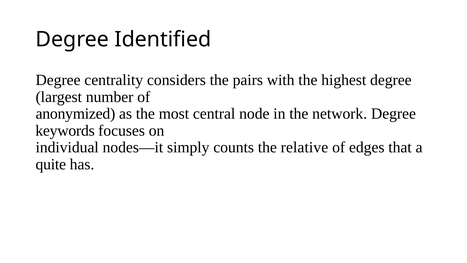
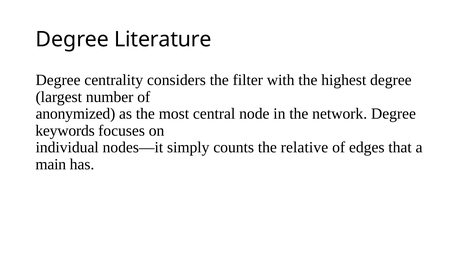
Identified: Identified -> Literature
pairs: pairs -> filter
quite: quite -> main
